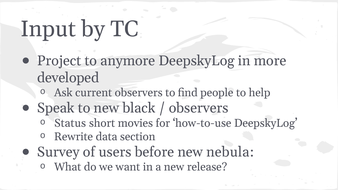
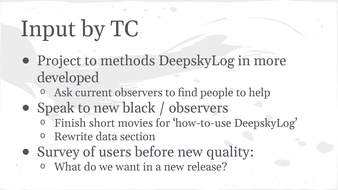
anymore: anymore -> methods
Status: Status -> Finish
nebula: nebula -> quality
